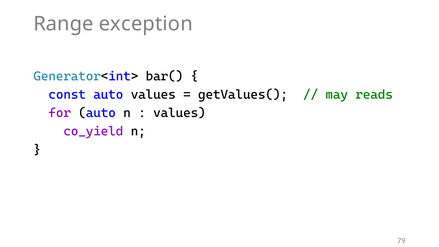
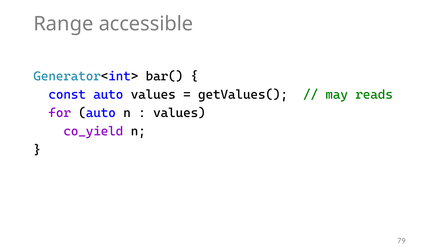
exception: exception -> accessible
